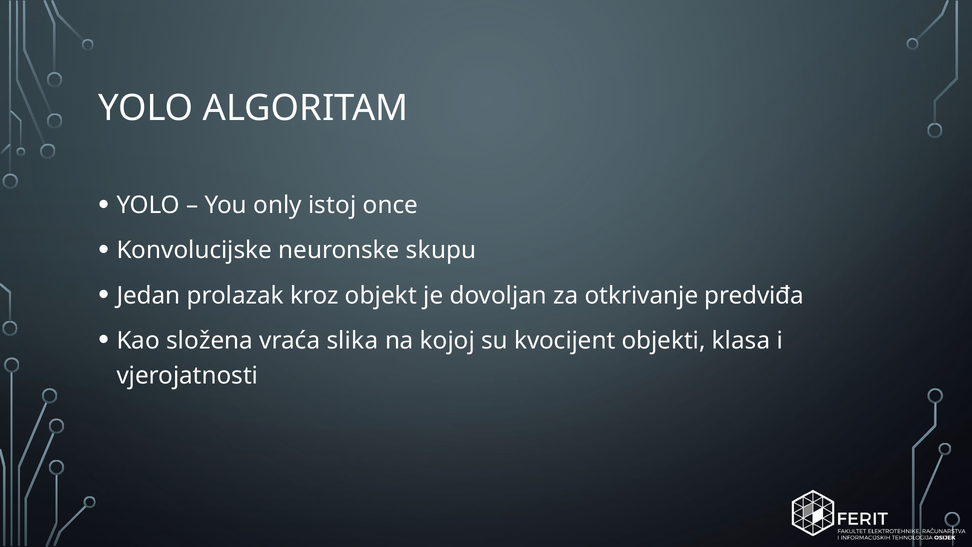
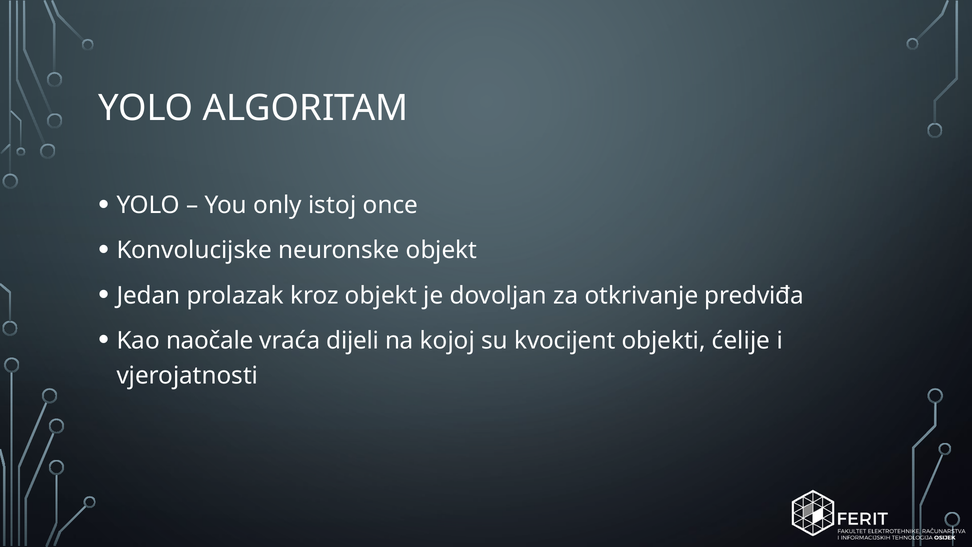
neuronske skupu: skupu -> objekt
složena: složena -> naočale
slika: slika -> dijeli
klasa: klasa -> ćelije
